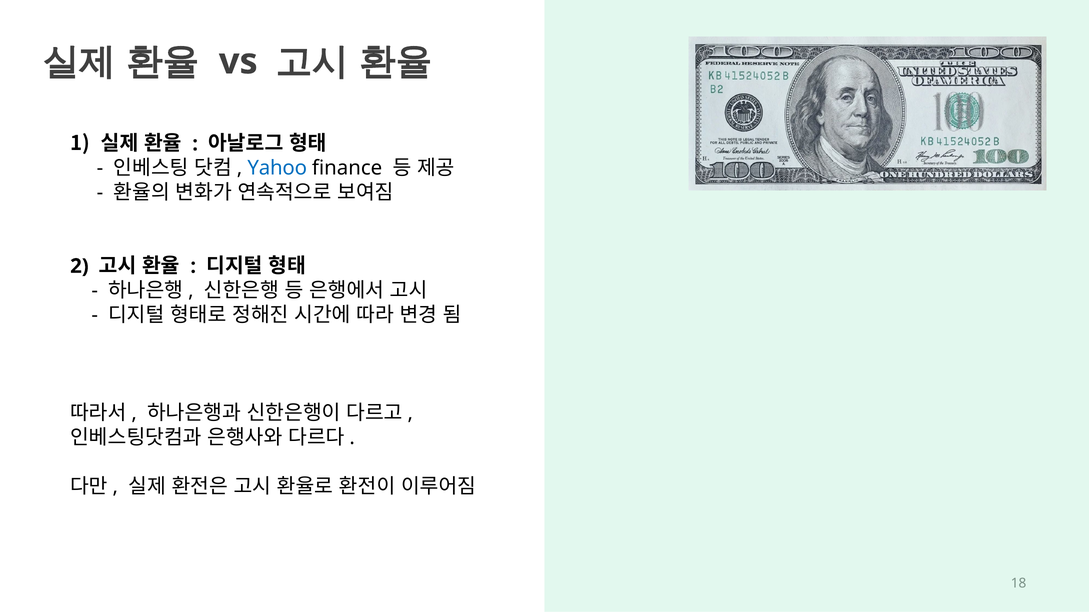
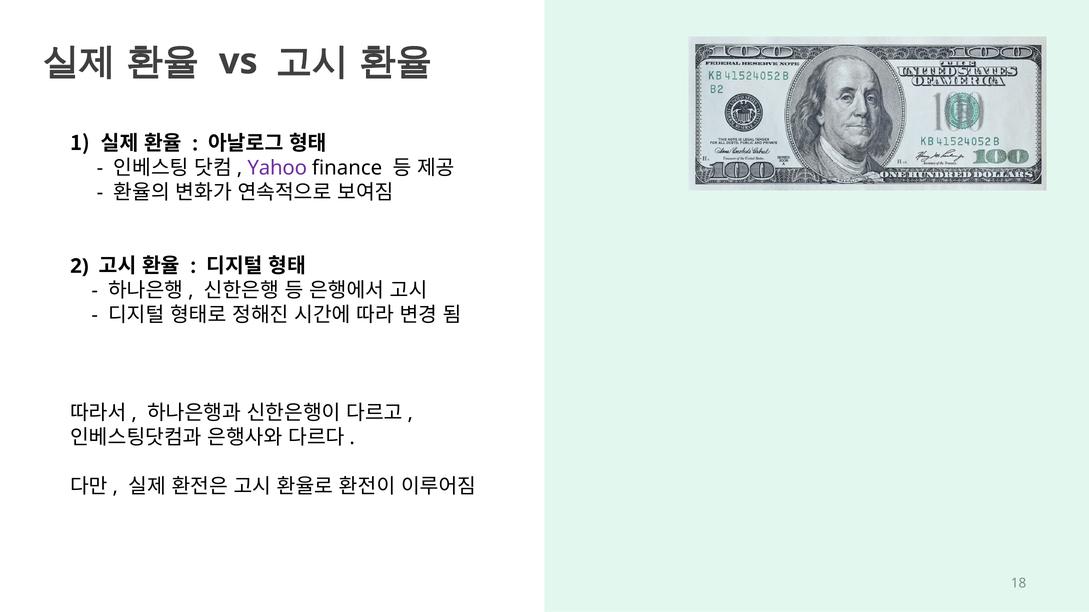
Yahoo colour: blue -> purple
